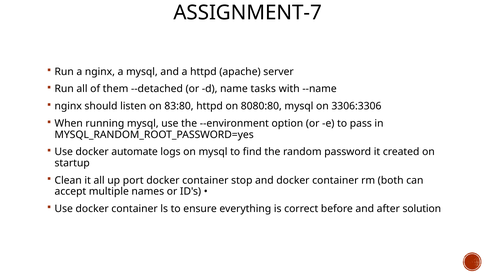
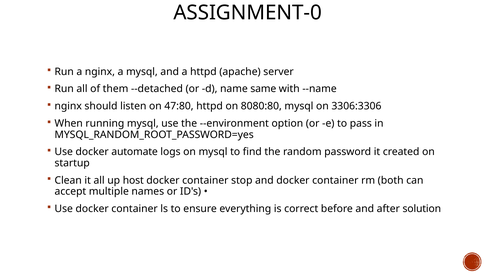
ASSIGNMENT-7: ASSIGNMENT-7 -> ASSIGNMENT-0
tasks: tasks -> same
83:80: 83:80 -> 47:80
port: port -> host
